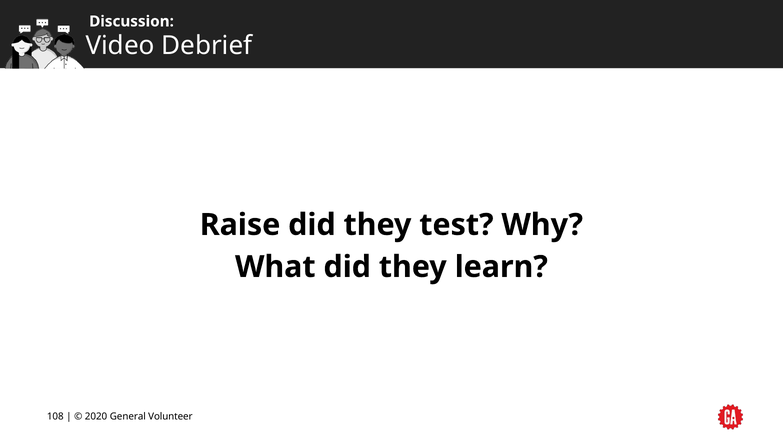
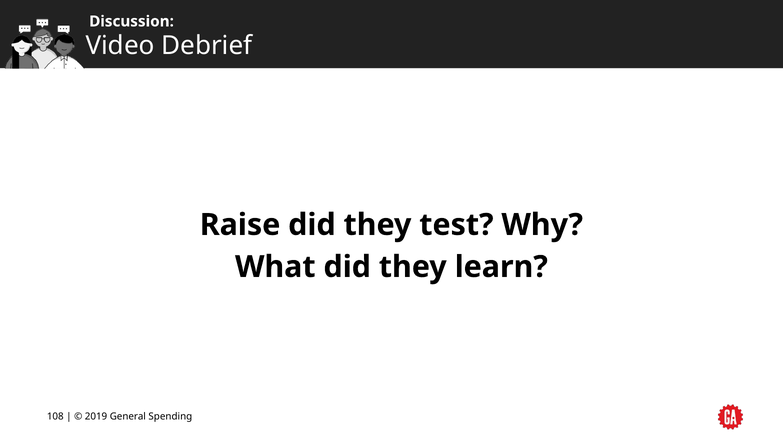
2020: 2020 -> 2019
Volunteer: Volunteer -> Spending
